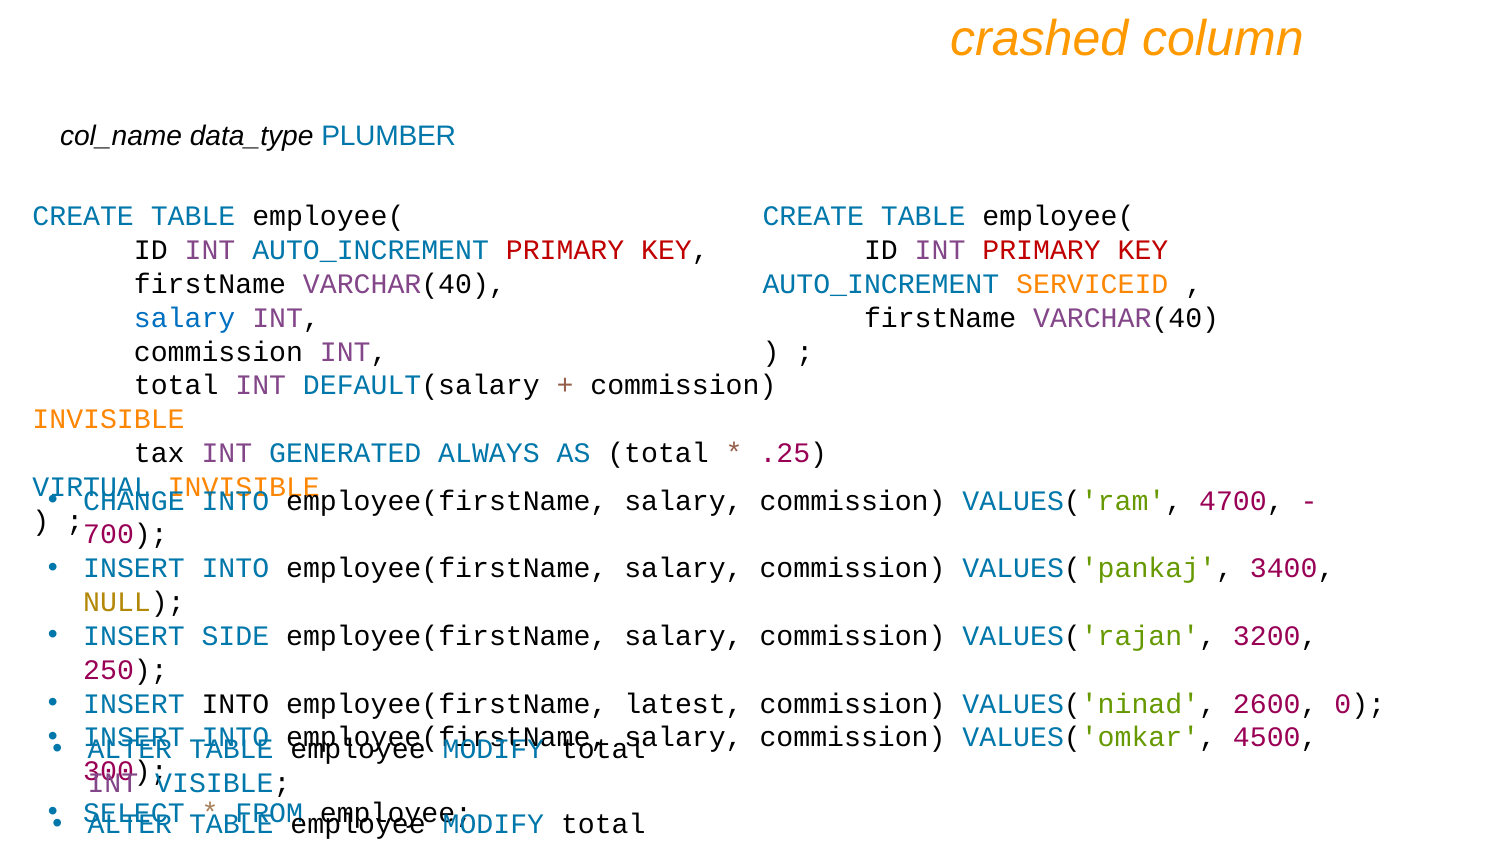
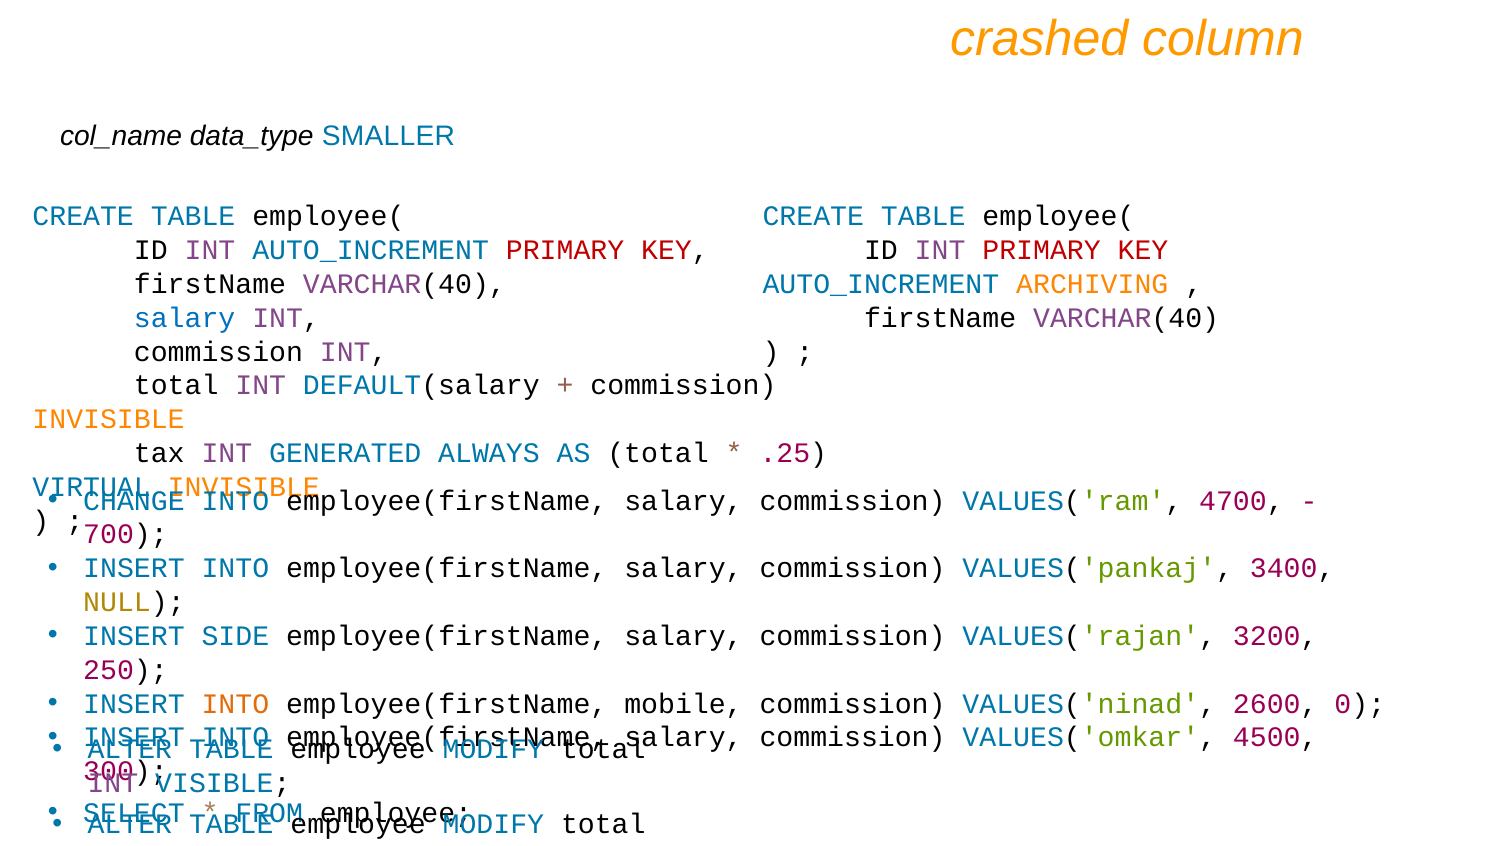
PLUMBER: PLUMBER -> SMALLER
SERVICEID: SERVICEID -> ARCHIVING
INTO at (235, 703) colour: black -> orange
latest: latest -> mobile
